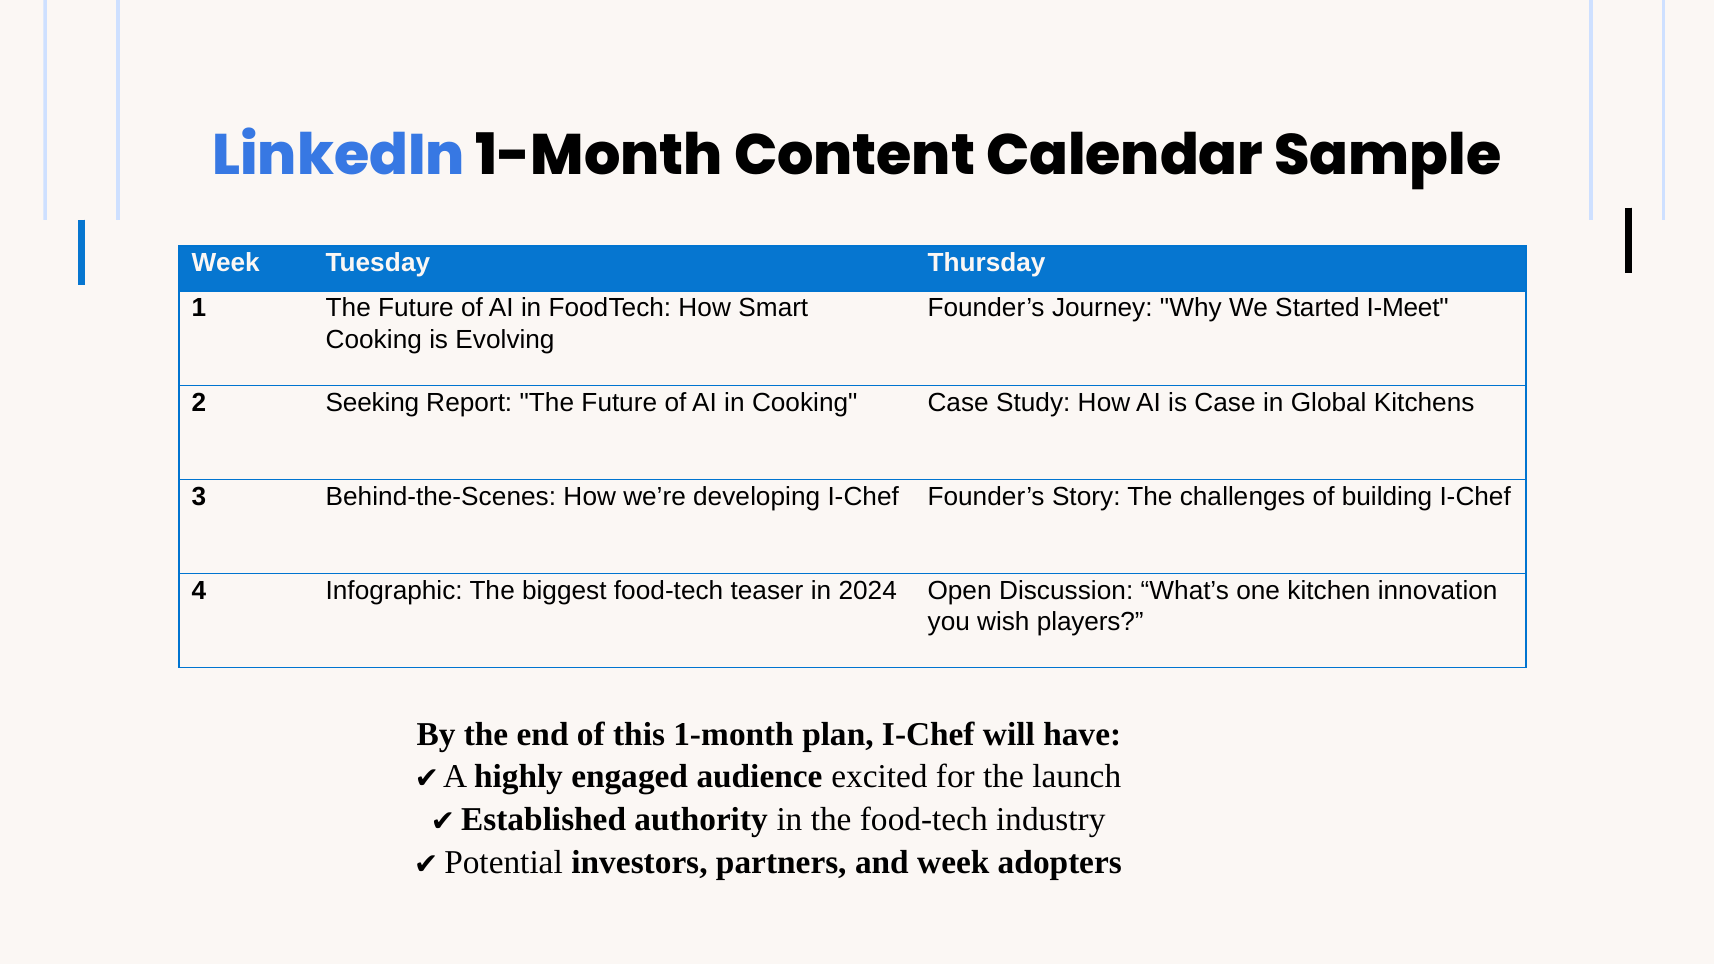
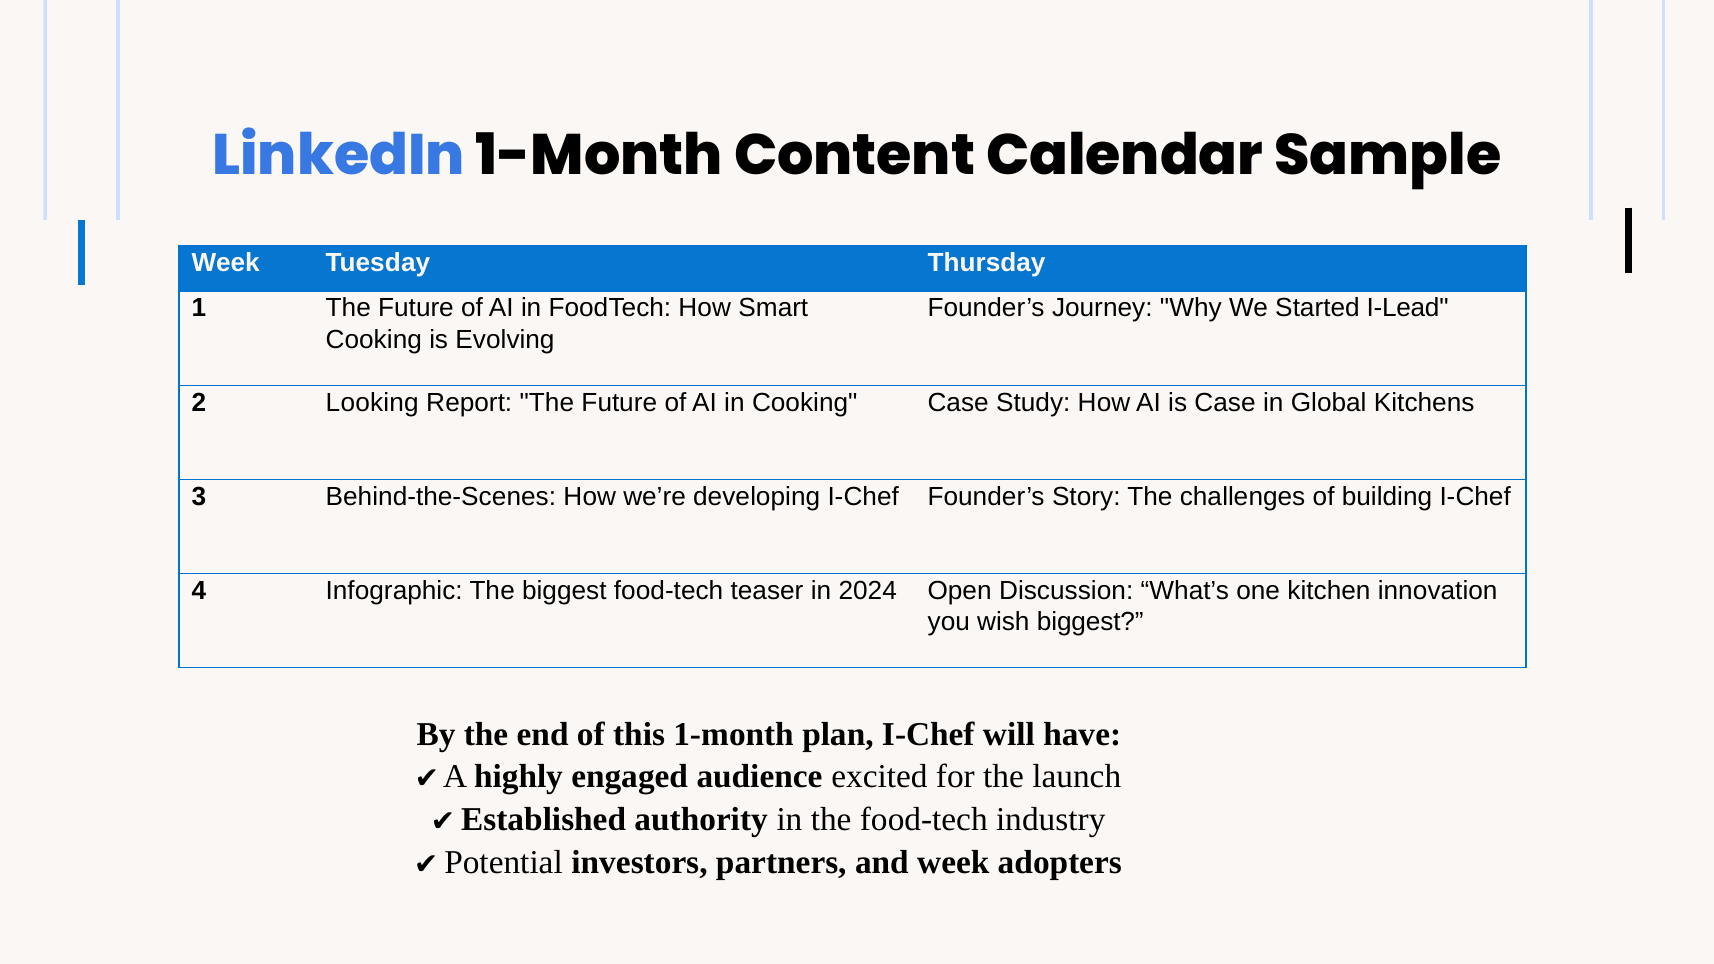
I-Meet: I-Meet -> I-Lead
Seeking: Seeking -> Looking
wish players: players -> biggest
